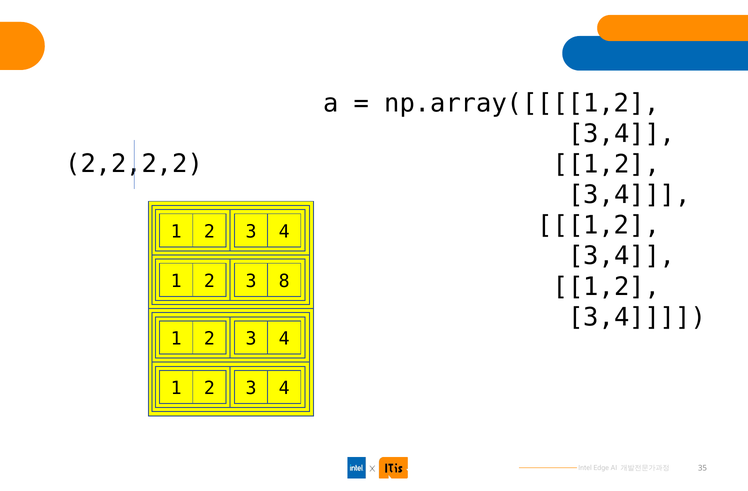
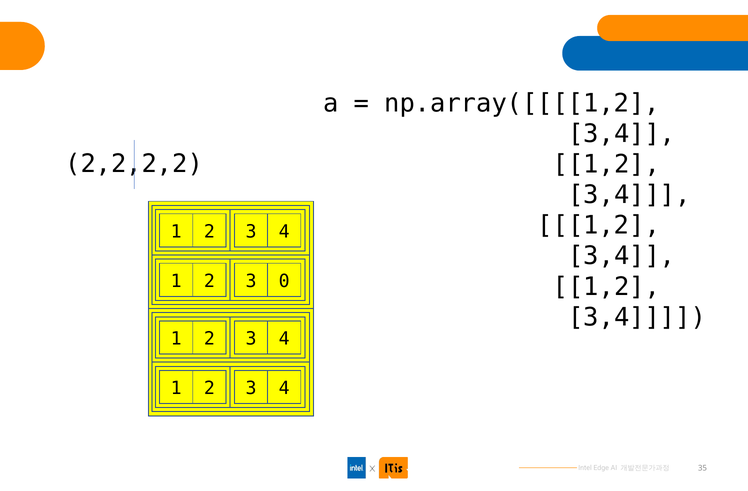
8: 8 -> 0
